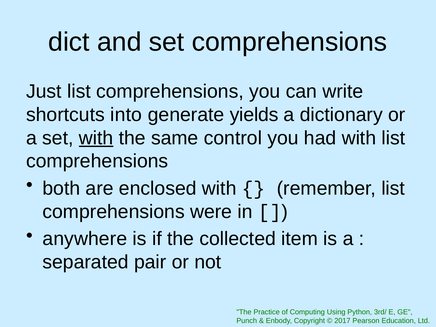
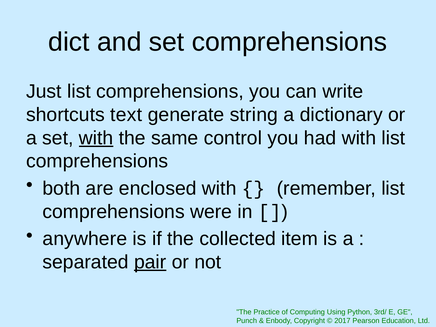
into: into -> text
yields: yields -> string
pair underline: none -> present
